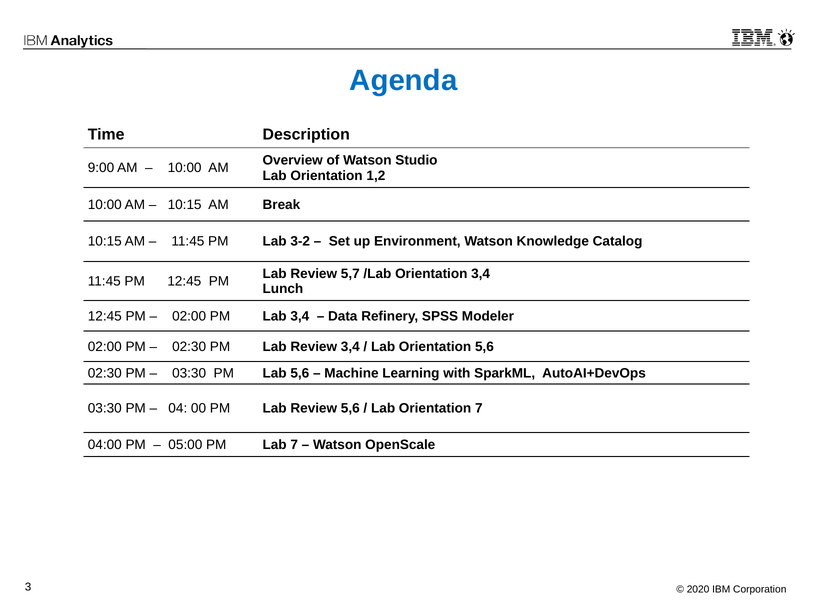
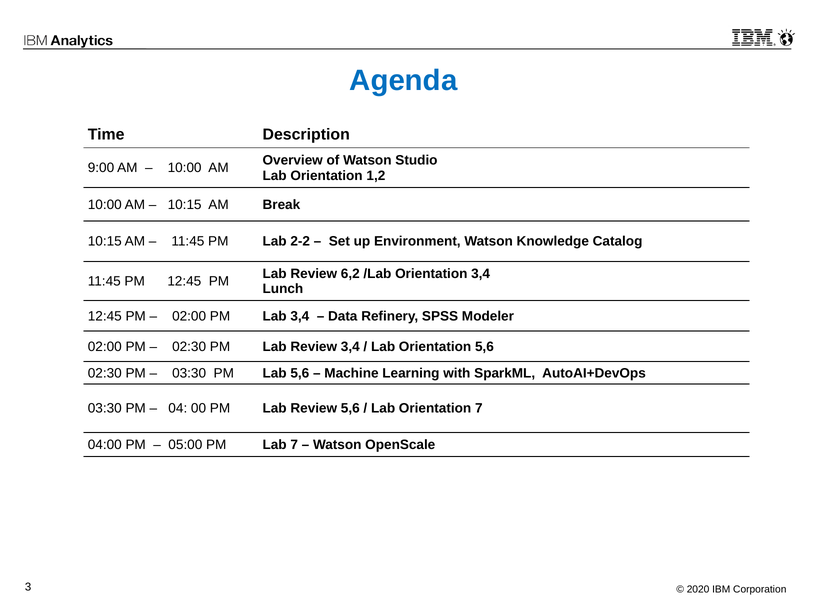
3-2: 3-2 -> 2-2
5,7: 5,7 -> 6,2
